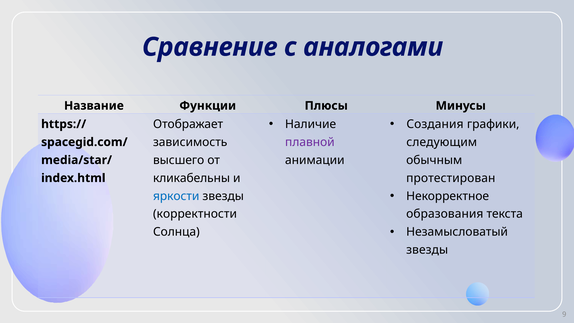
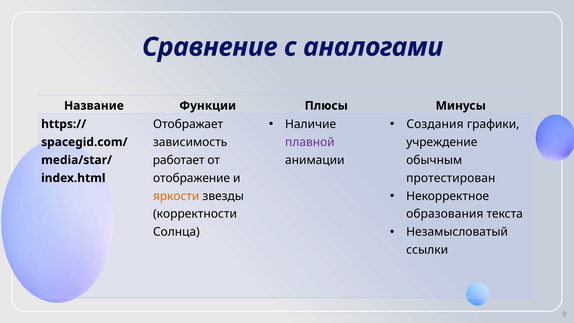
следующим: следующим -> учреждение
высшего: высшего -> работает
кликабельны: кликабельны -> отображение
яркости colour: blue -> orange
звезды at (427, 250): звезды -> ссылки
